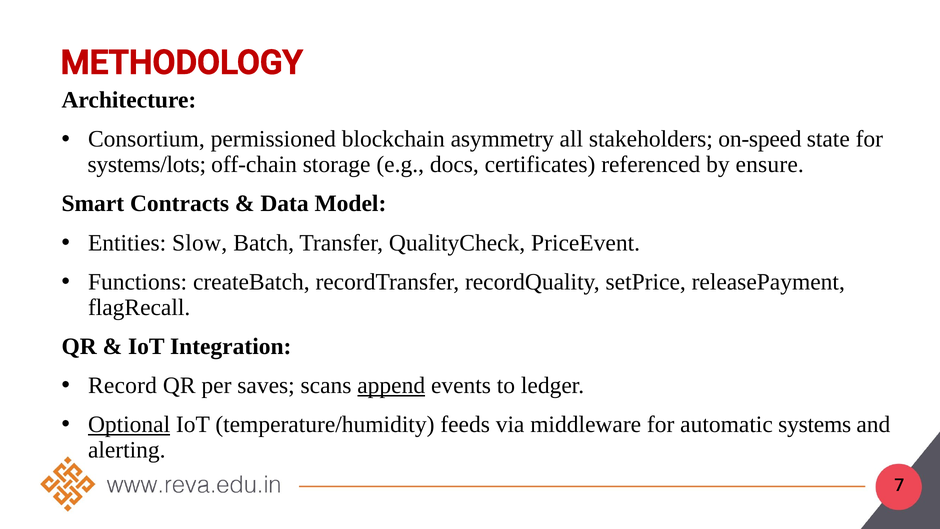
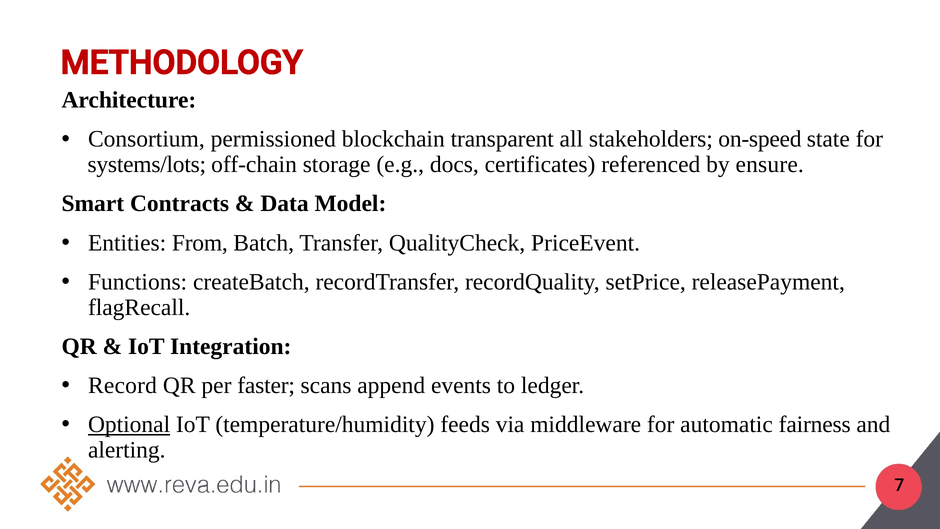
asymmetry: asymmetry -> transparent
Slow: Slow -> From
saves: saves -> faster
append underline: present -> none
systems: systems -> fairness
